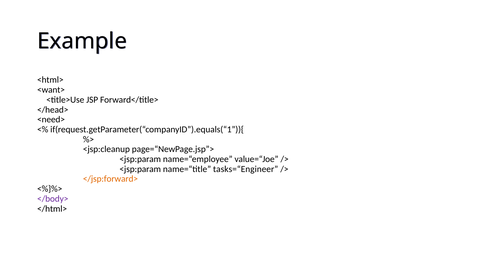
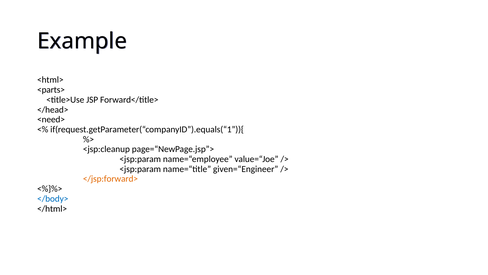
<want>: <want> -> <parts>
tasks=“Engineer: tasks=“Engineer -> given=“Engineer
</body> colour: purple -> blue
